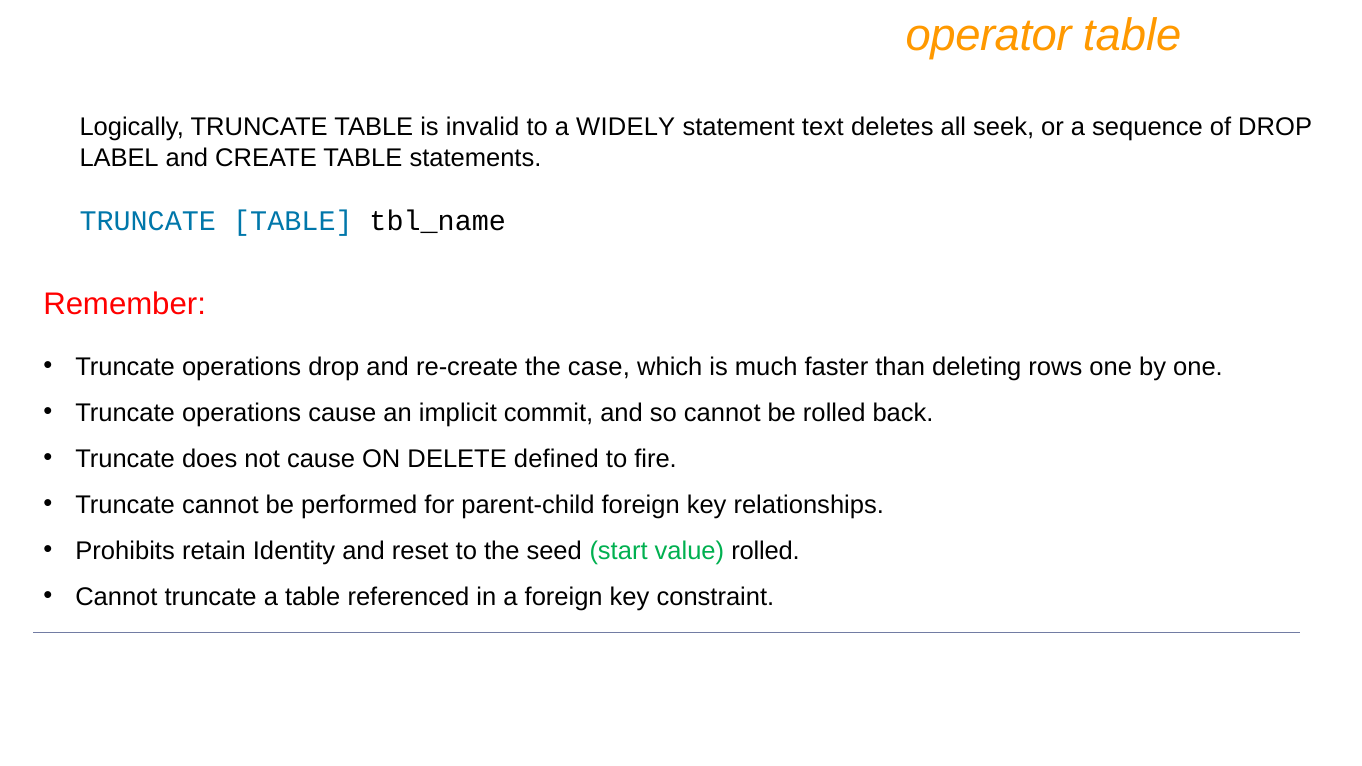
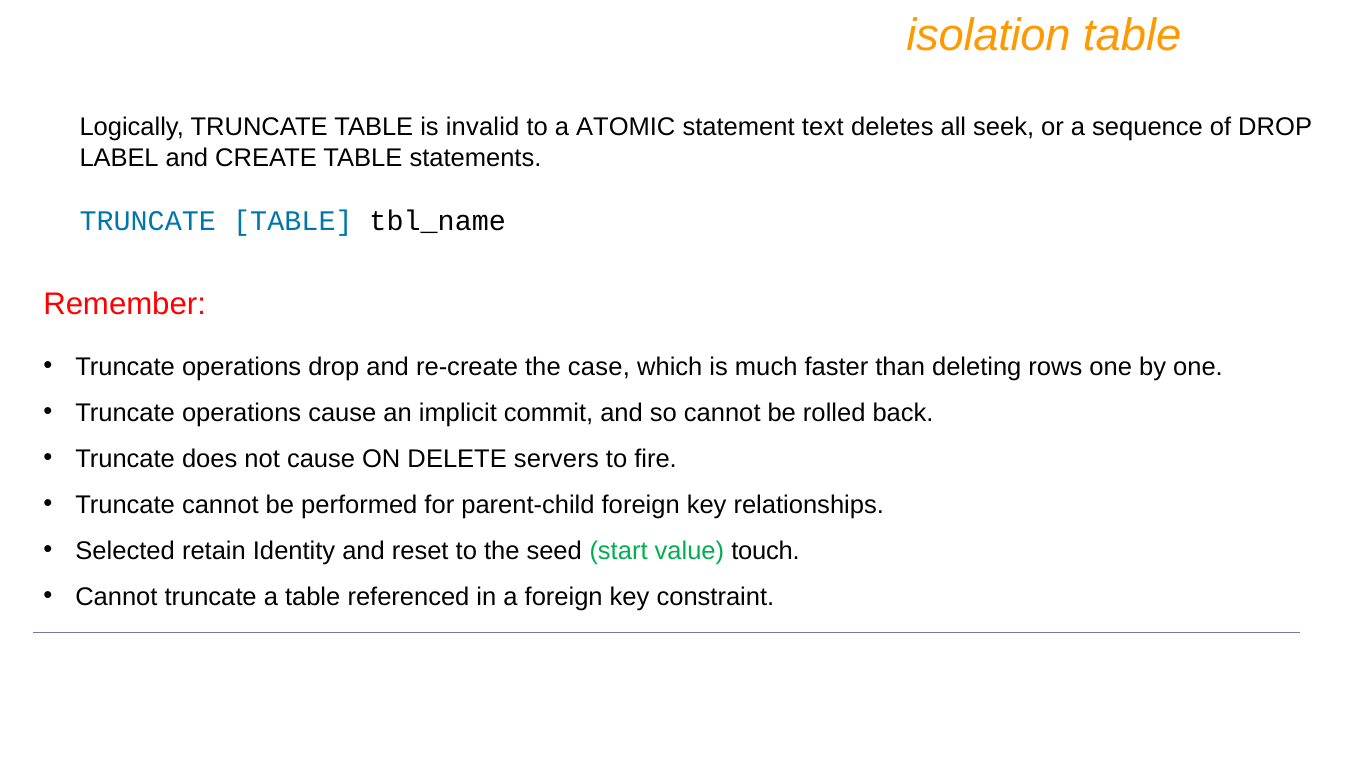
operator: operator -> isolation
WIDELY: WIDELY -> ATOMIC
defined: defined -> servers
Prohibits: Prohibits -> Selected
value rolled: rolled -> touch
